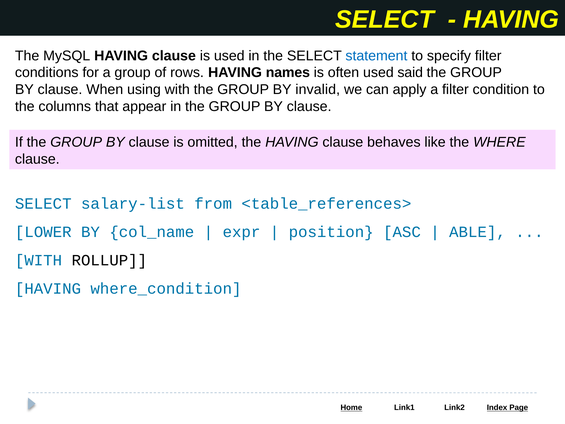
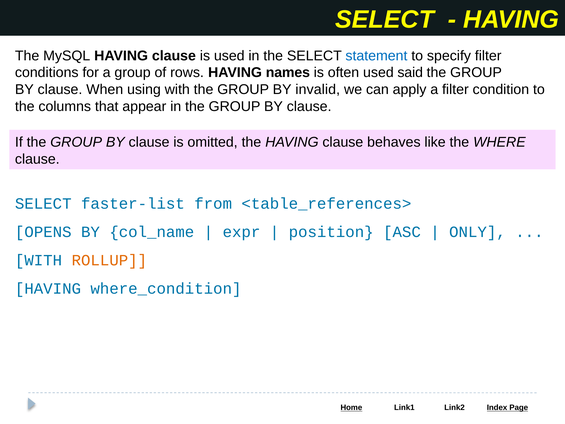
salary-list: salary-list -> faster-list
LOWER: LOWER -> OPENS
ABLE: ABLE -> ONLY
ROLLUP colour: black -> orange
